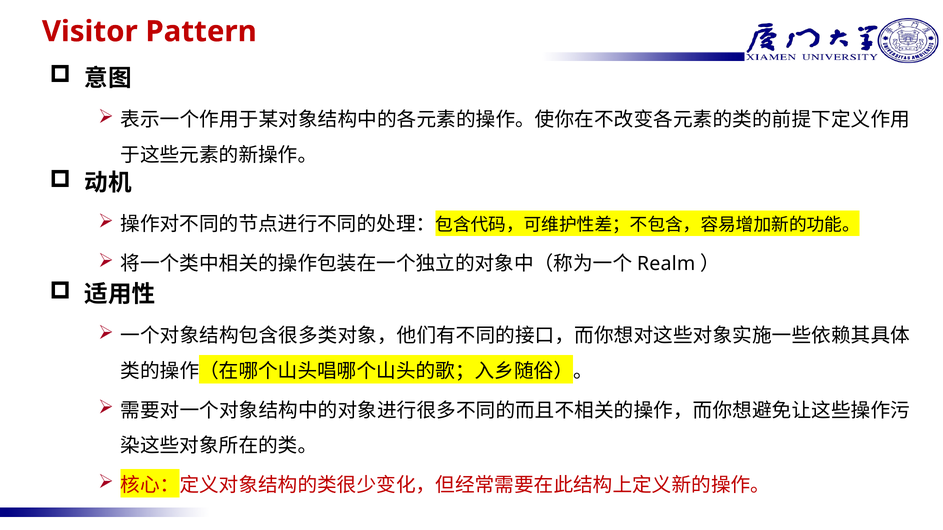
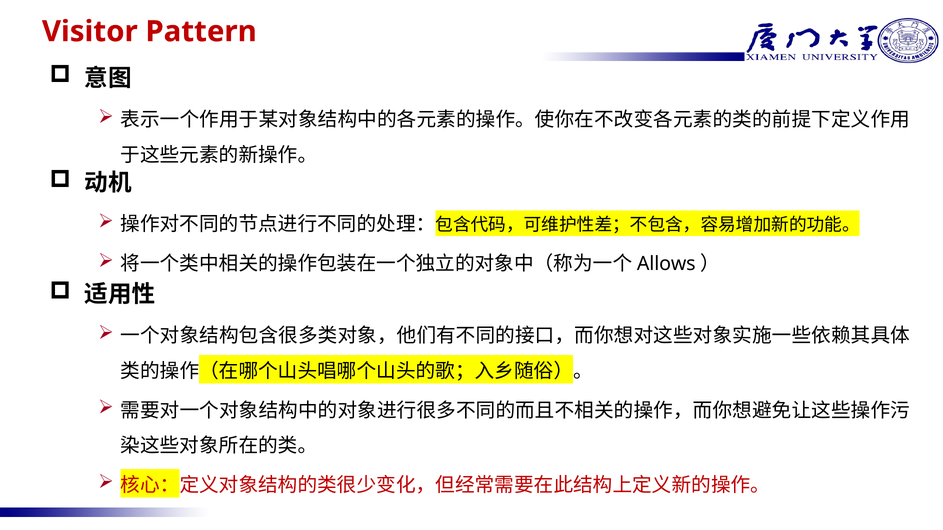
Realm: Realm -> Allows
